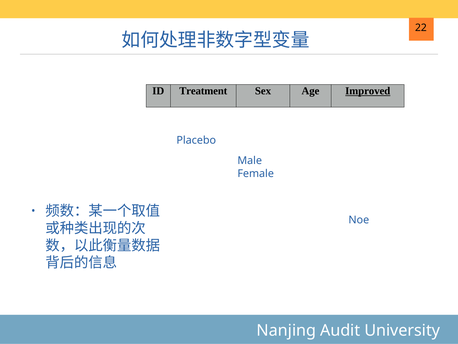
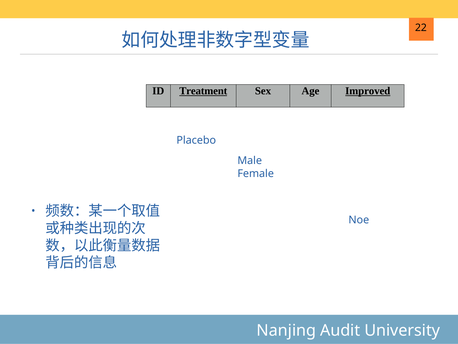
Treatment underline: none -> present
